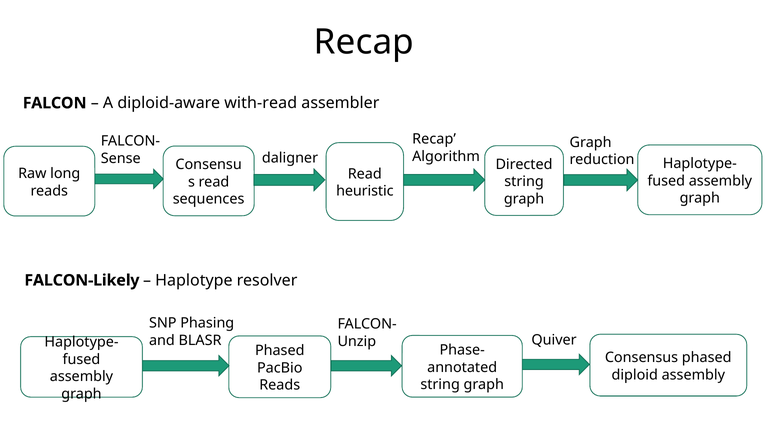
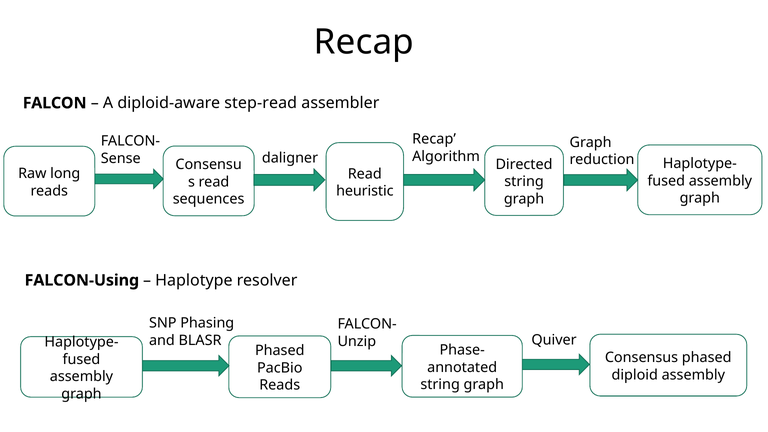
with-read: with-read -> step-read
FALCON-Likely: FALCON-Likely -> FALCON-Using
